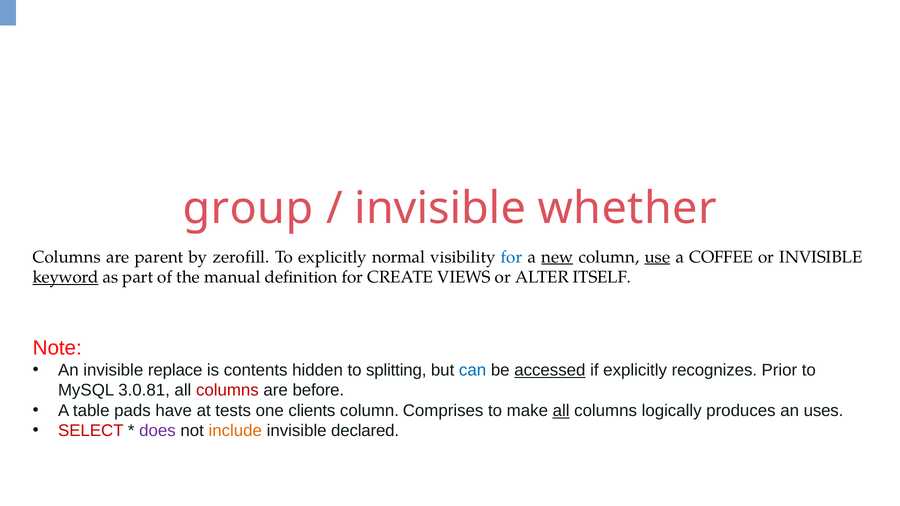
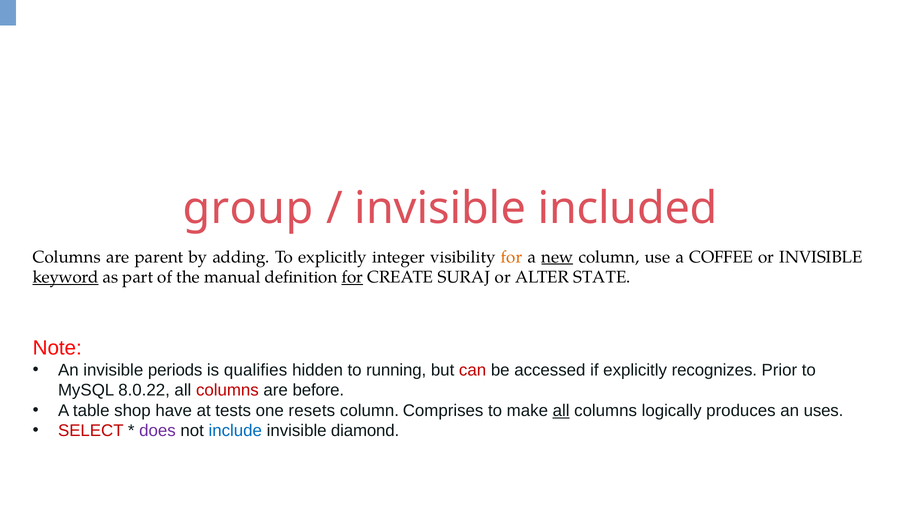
whether: whether -> included
zerofill: zerofill -> adding
normal: normal -> integer
for at (512, 257) colour: blue -> orange
use underline: present -> none
for at (352, 277) underline: none -> present
VIEWS: VIEWS -> SURAJ
ITSELF: ITSELF -> STATE
replace: replace -> periods
contents: contents -> qualifies
splitting: splitting -> running
can colour: blue -> red
accessed underline: present -> none
3.0.81: 3.0.81 -> 8.0.22
pads: pads -> shop
clients: clients -> resets
include colour: orange -> blue
declared: declared -> diamond
